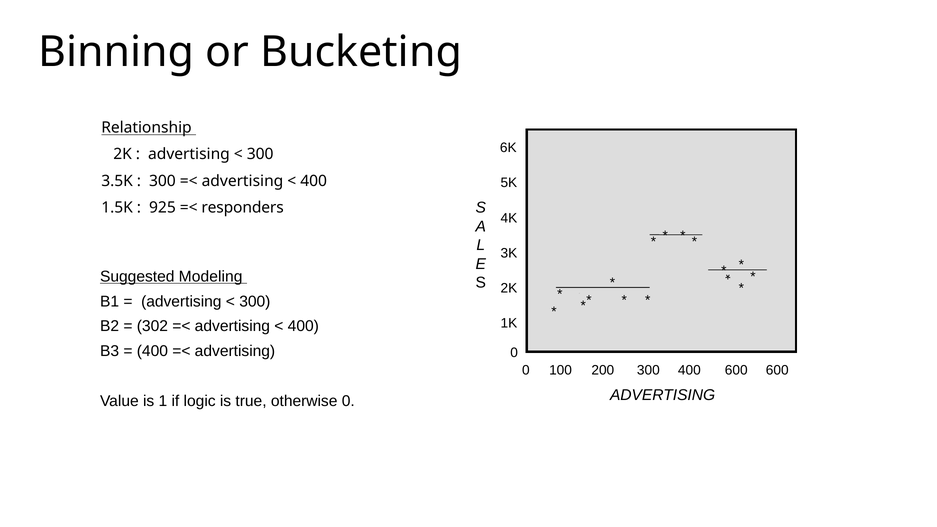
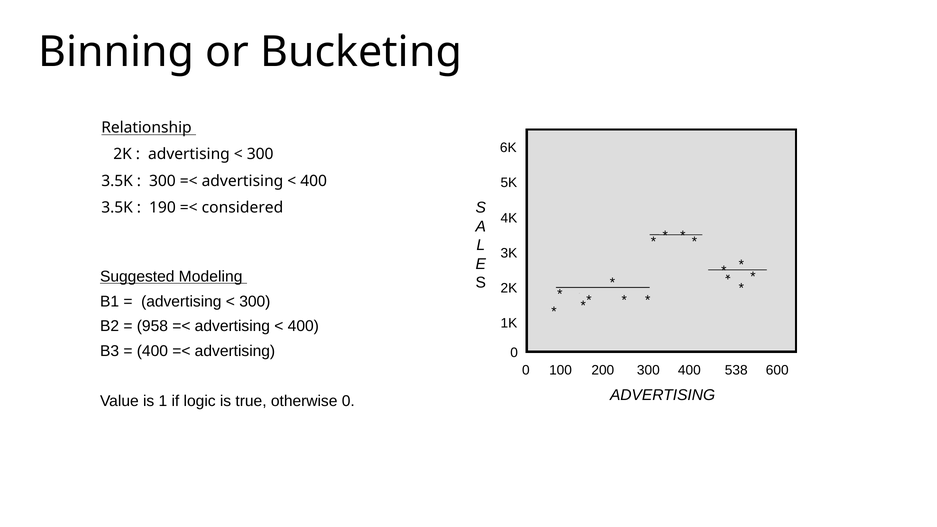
1.5K at (117, 208): 1.5K -> 3.5K
925: 925 -> 190
responders: responders -> considered
302: 302 -> 958
400 600: 600 -> 538
